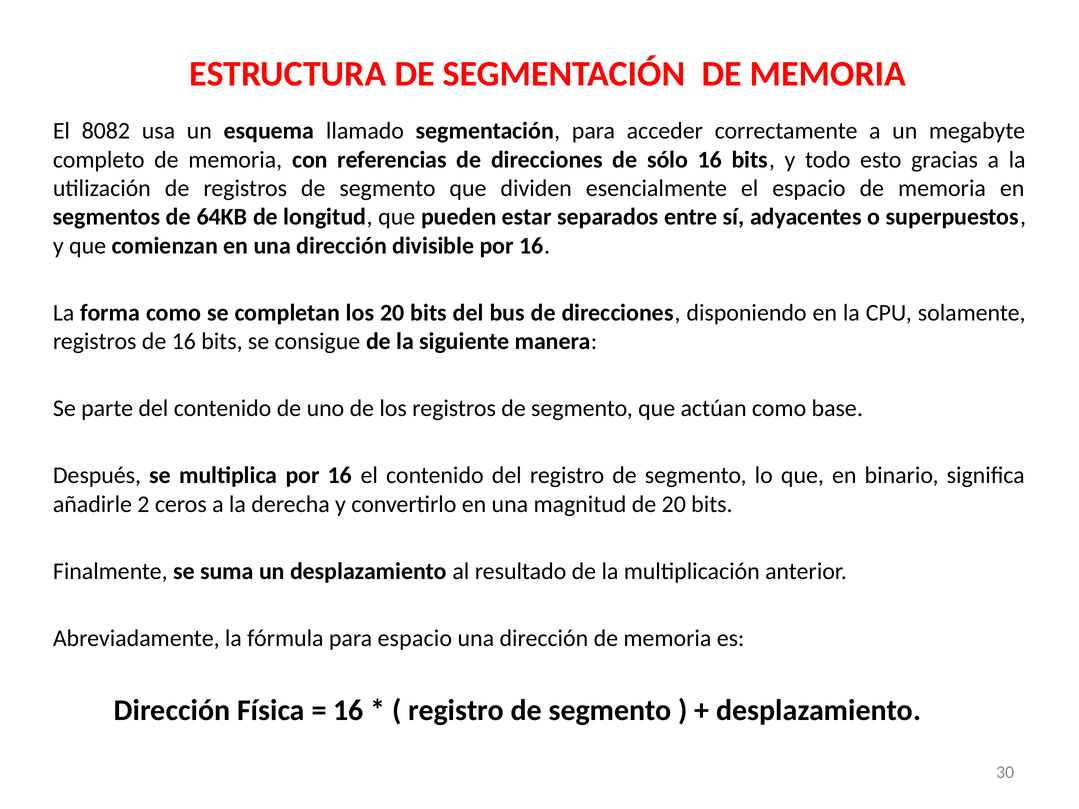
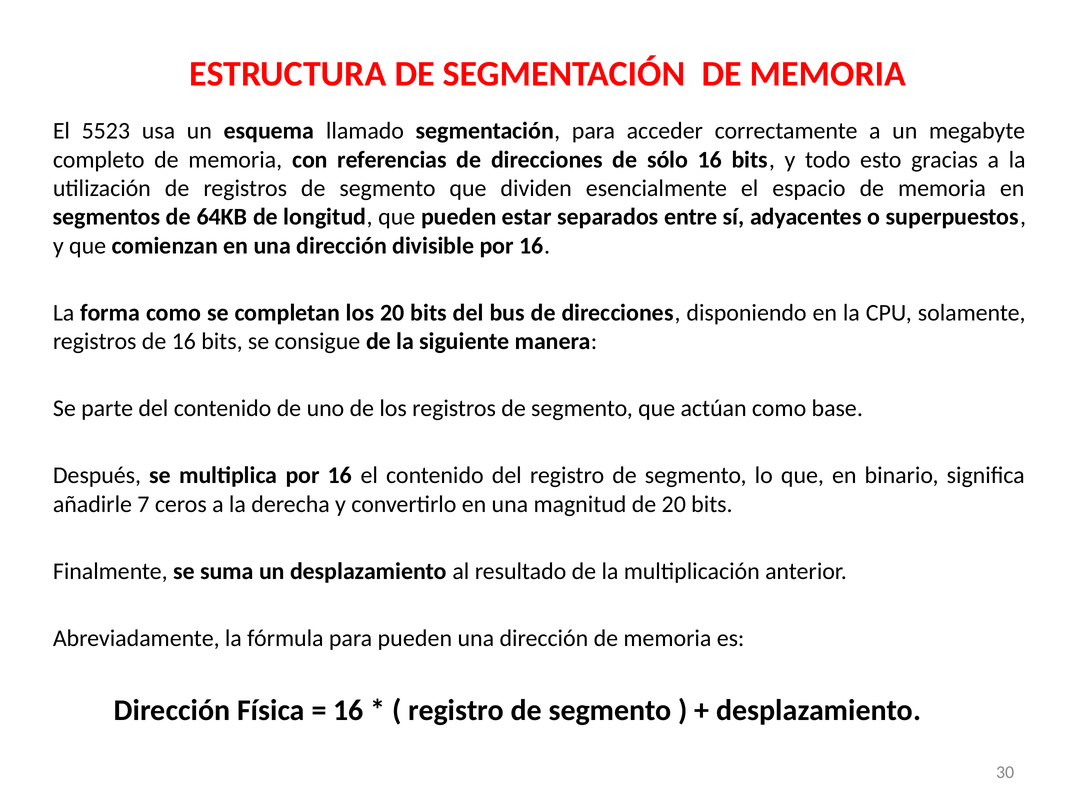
8082: 8082 -> 5523
2: 2 -> 7
para espacio: espacio -> pueden
